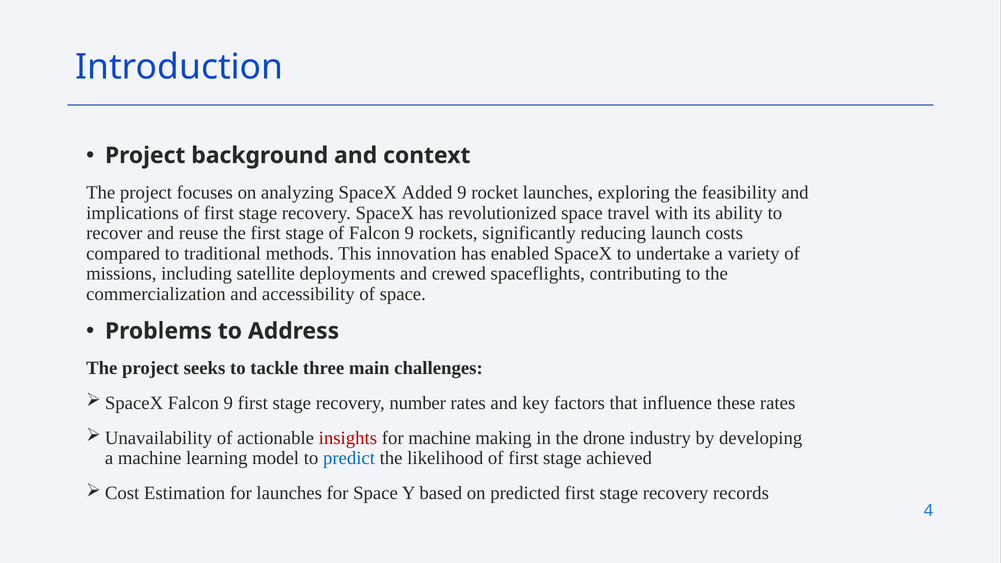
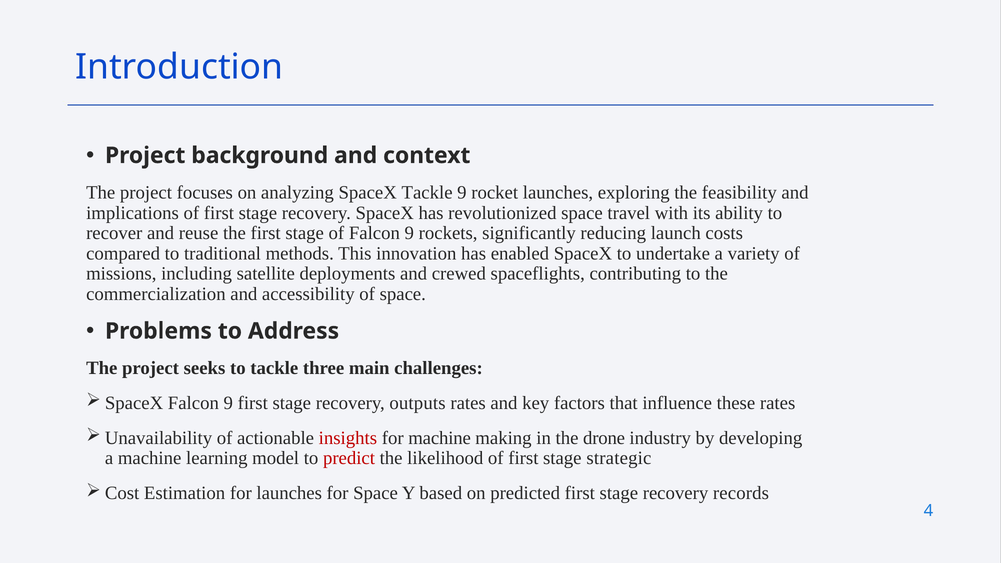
SpaceX Added: Added -> Tackle
number: number -> outputs
predict colour: blue -> red
achieved: achieved -> strategic
